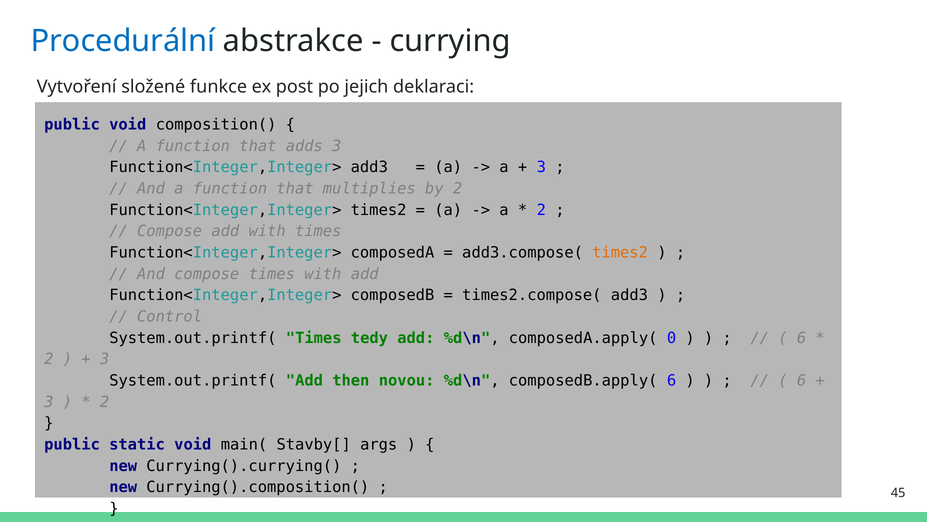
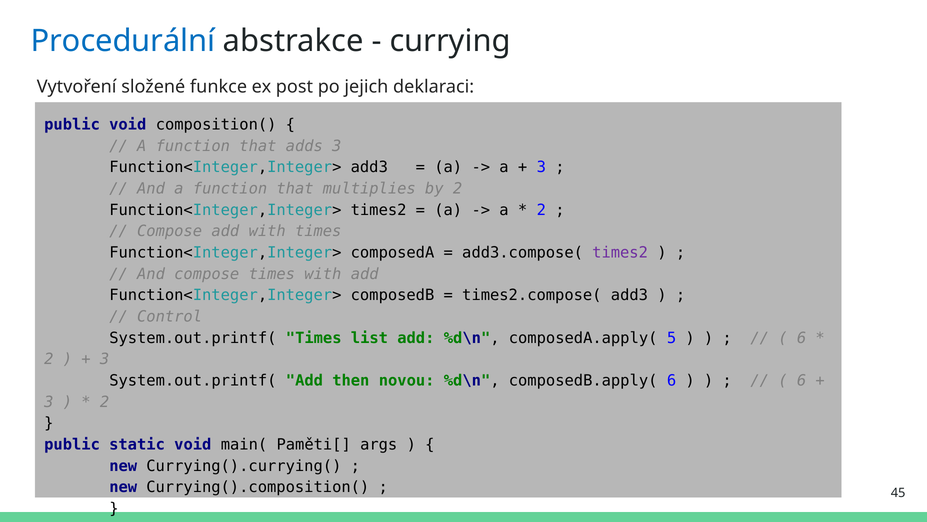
times2 at (620, 252) colour: orange -> purple
tedy: tedy -> list
0: 0 -> 5
Stavby[: Stavby[ -> Paměti[
